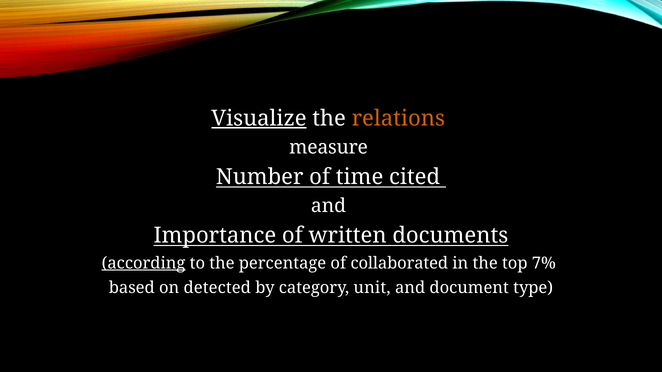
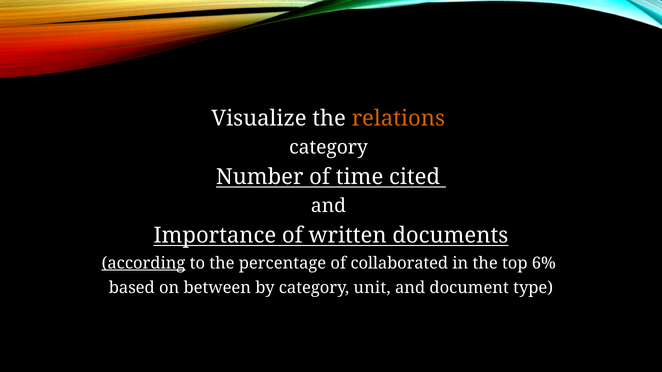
Visualize underline: present -> none
measure at (329, 148): measure -> category
7%: 7% -> 6%
detected: detected -> between
